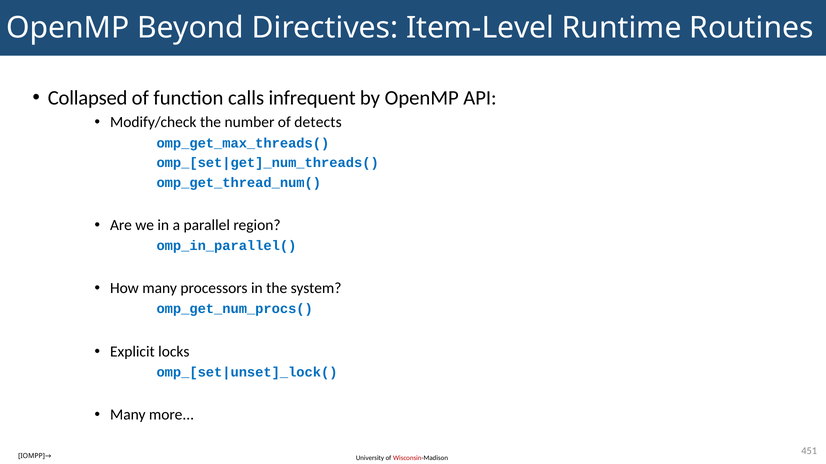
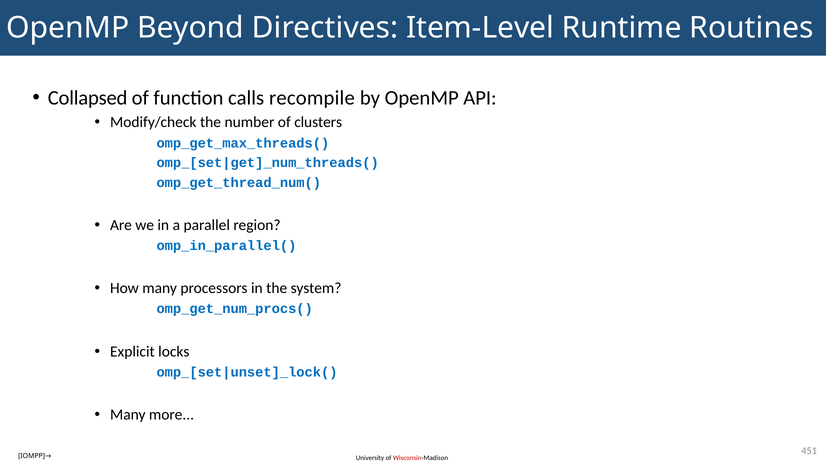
infrequent: infrequent -> recompile
detects: detects -> clusters
